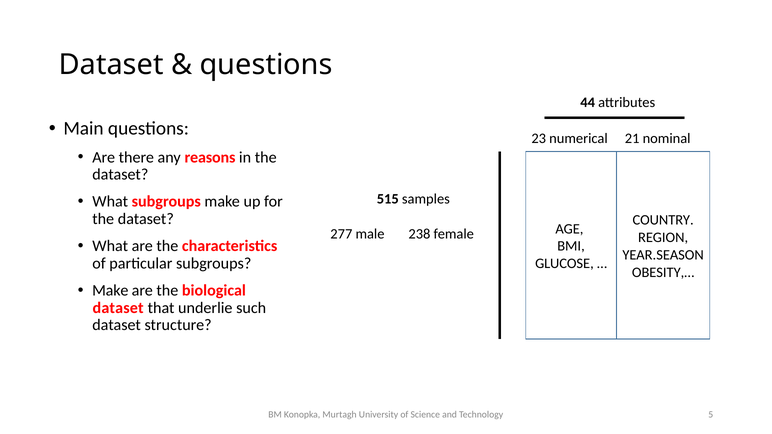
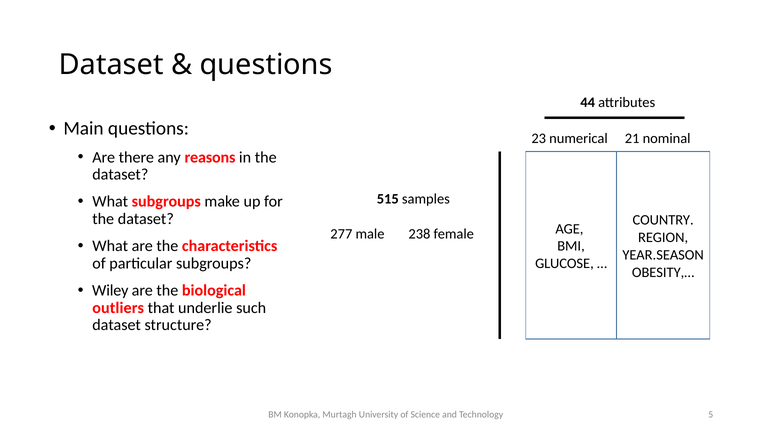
Make at (110, 291): Make -> Wiley
dataset at (118, 308): dataset -> outliers
